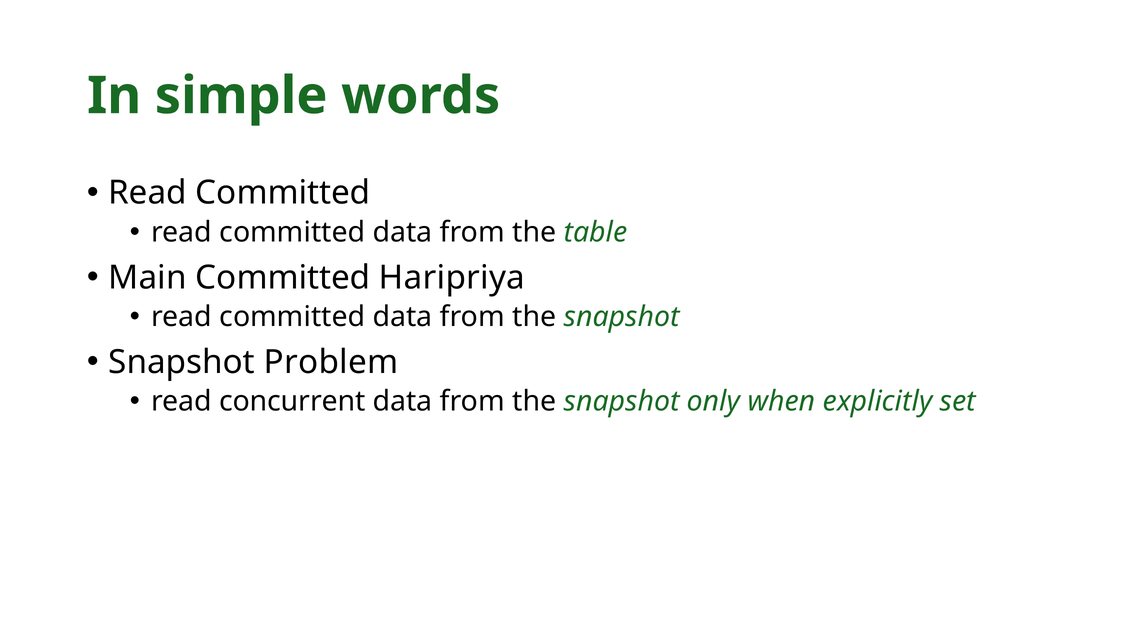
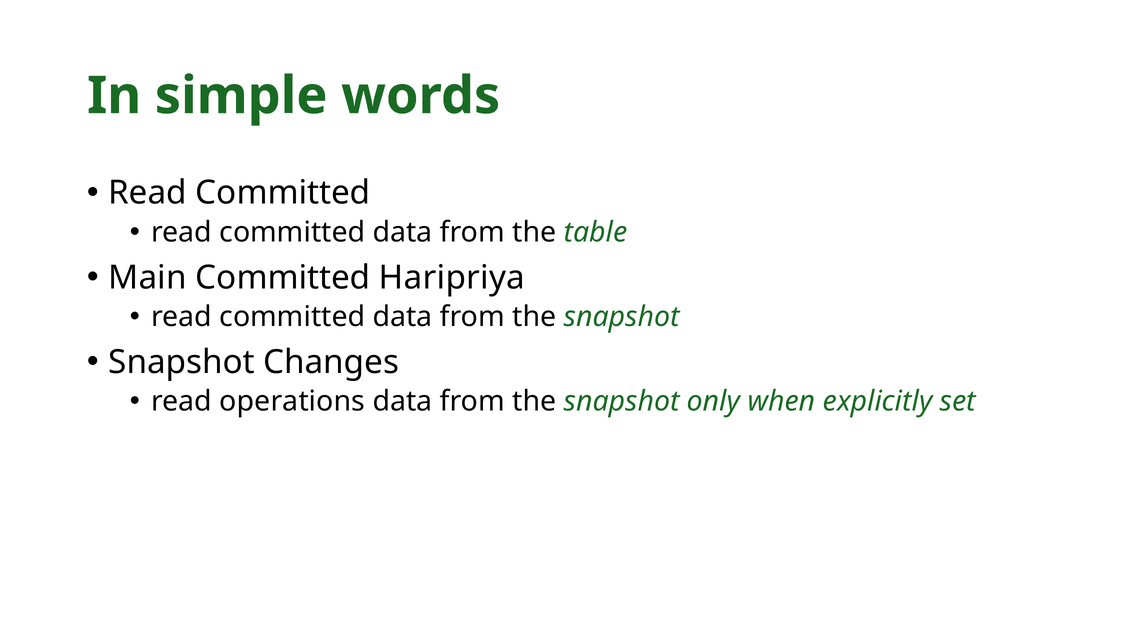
Problem: Problem -> Changes
concurrent: concurrent -> operations
